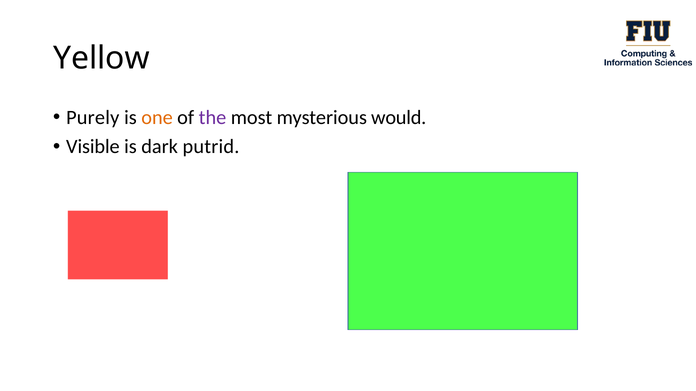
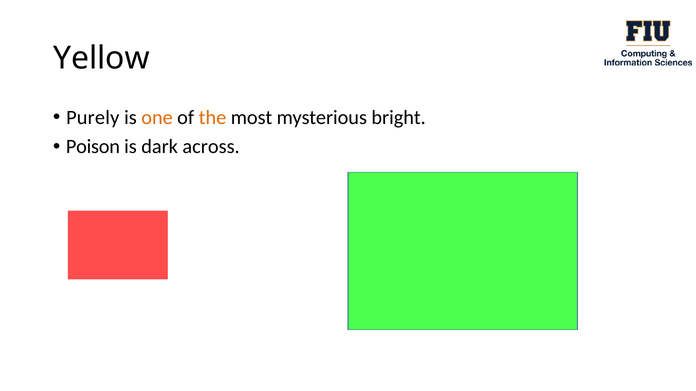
the colour: purple -> orange
would: would -> bright
Visible: Visible -> Poison
putrid: putrid -> across
